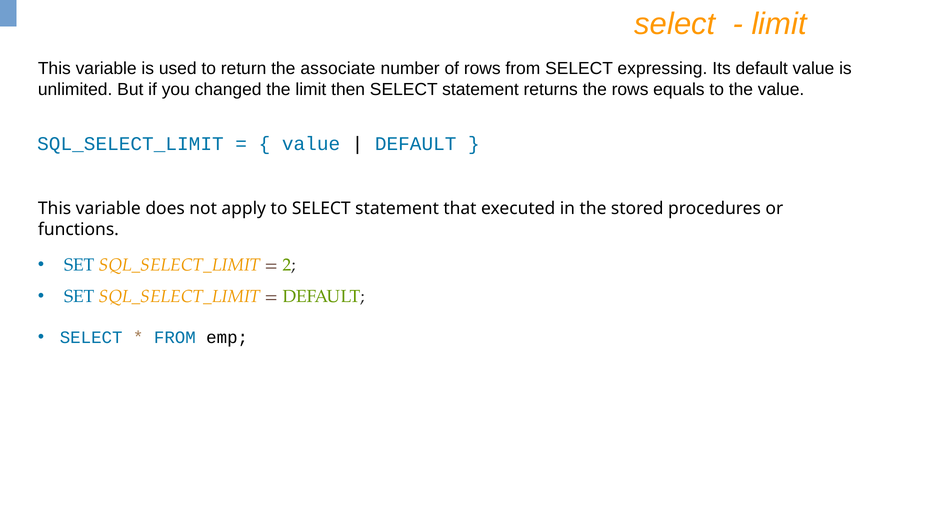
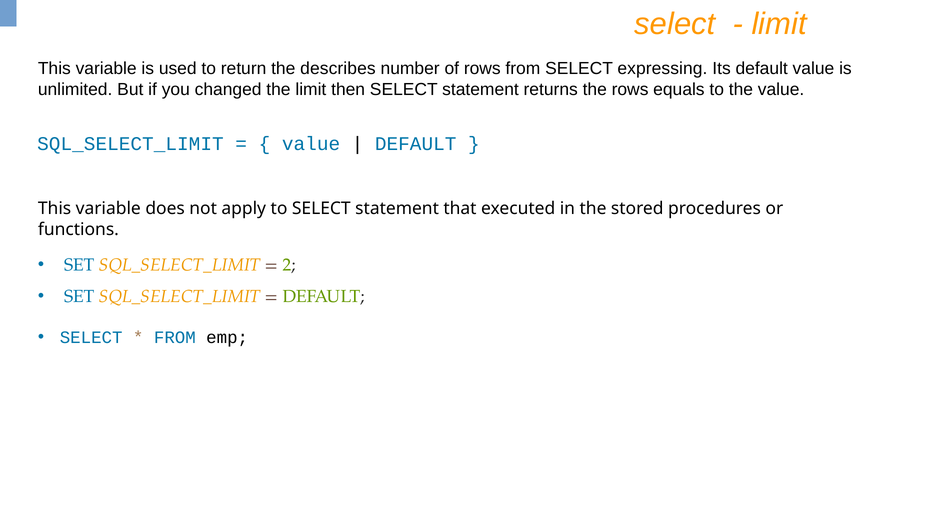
associate: associate -> describes
